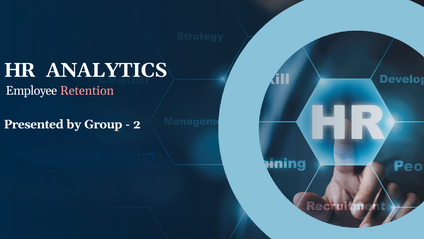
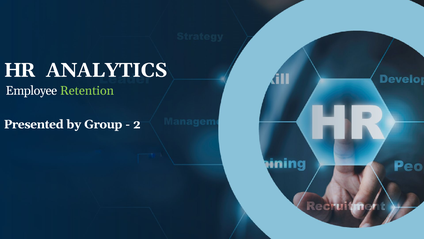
Retention colour: pink -> light green
